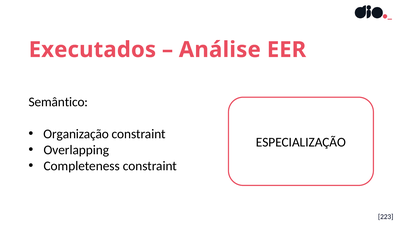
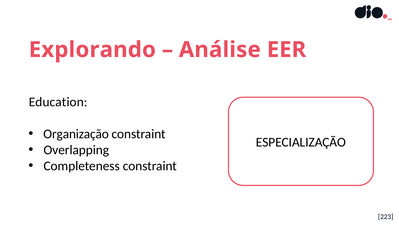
Executados: Executados -> Explorando
Semântico: Semântico -> Education
